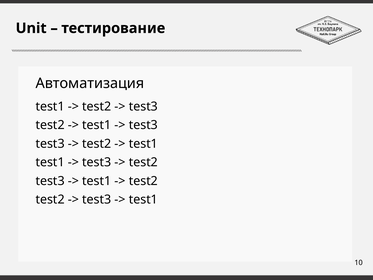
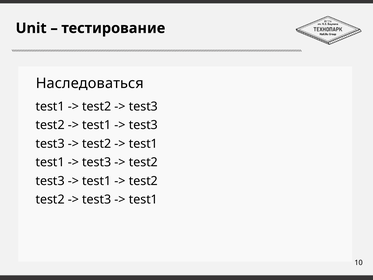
Автоматизация: Автоматизация -> Наследоваться
